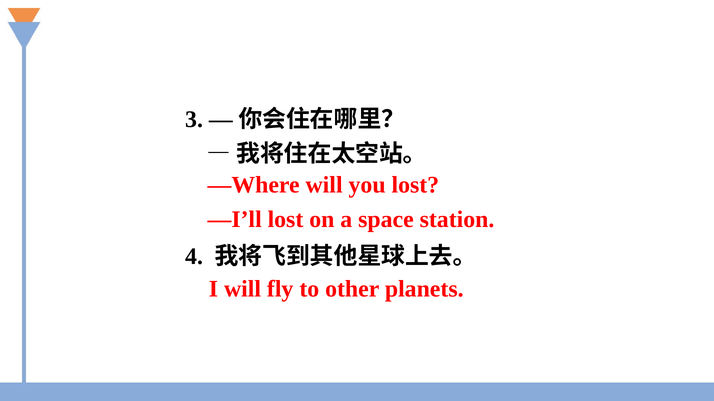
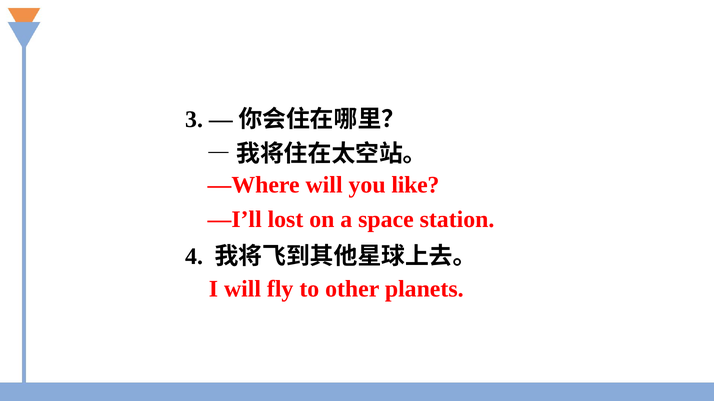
you lost: lost -> like
